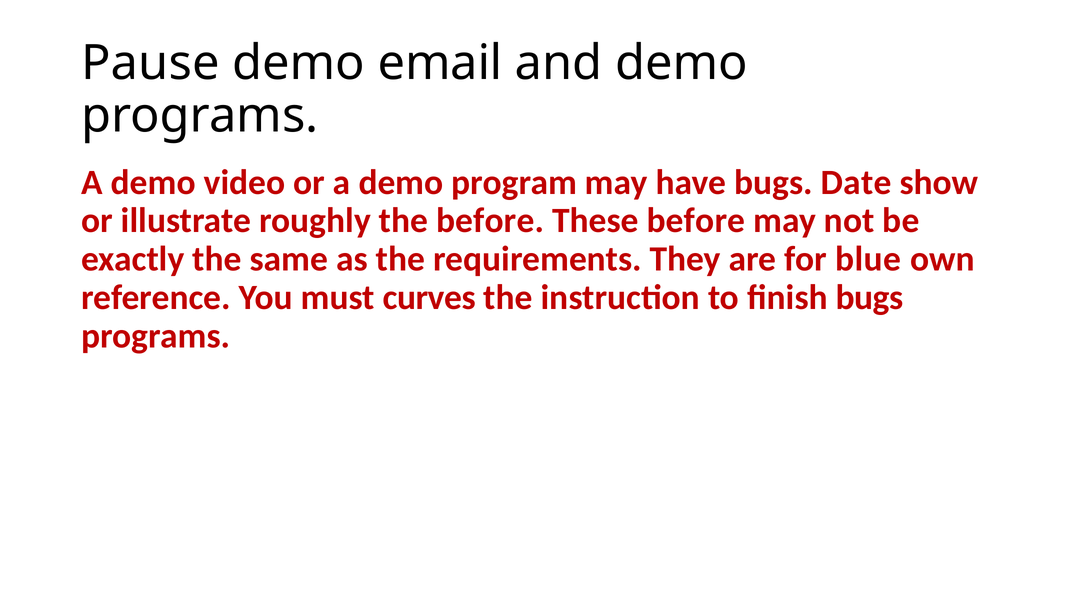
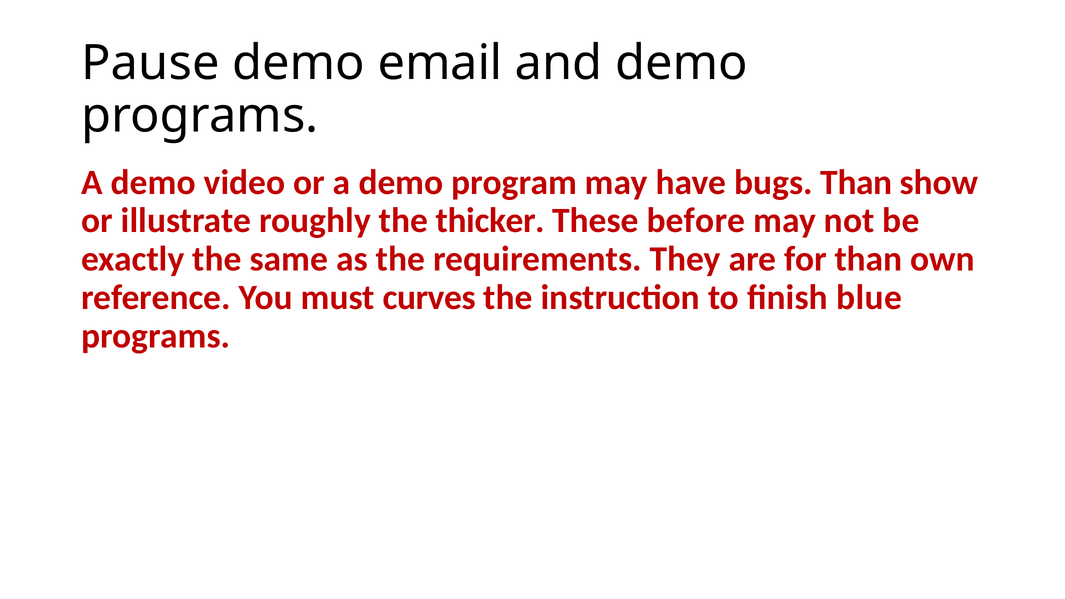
bugs Date: Date -> Than
the before: before -> thicker
for blue: blue -> than
finish bugs: bugs -> blue
